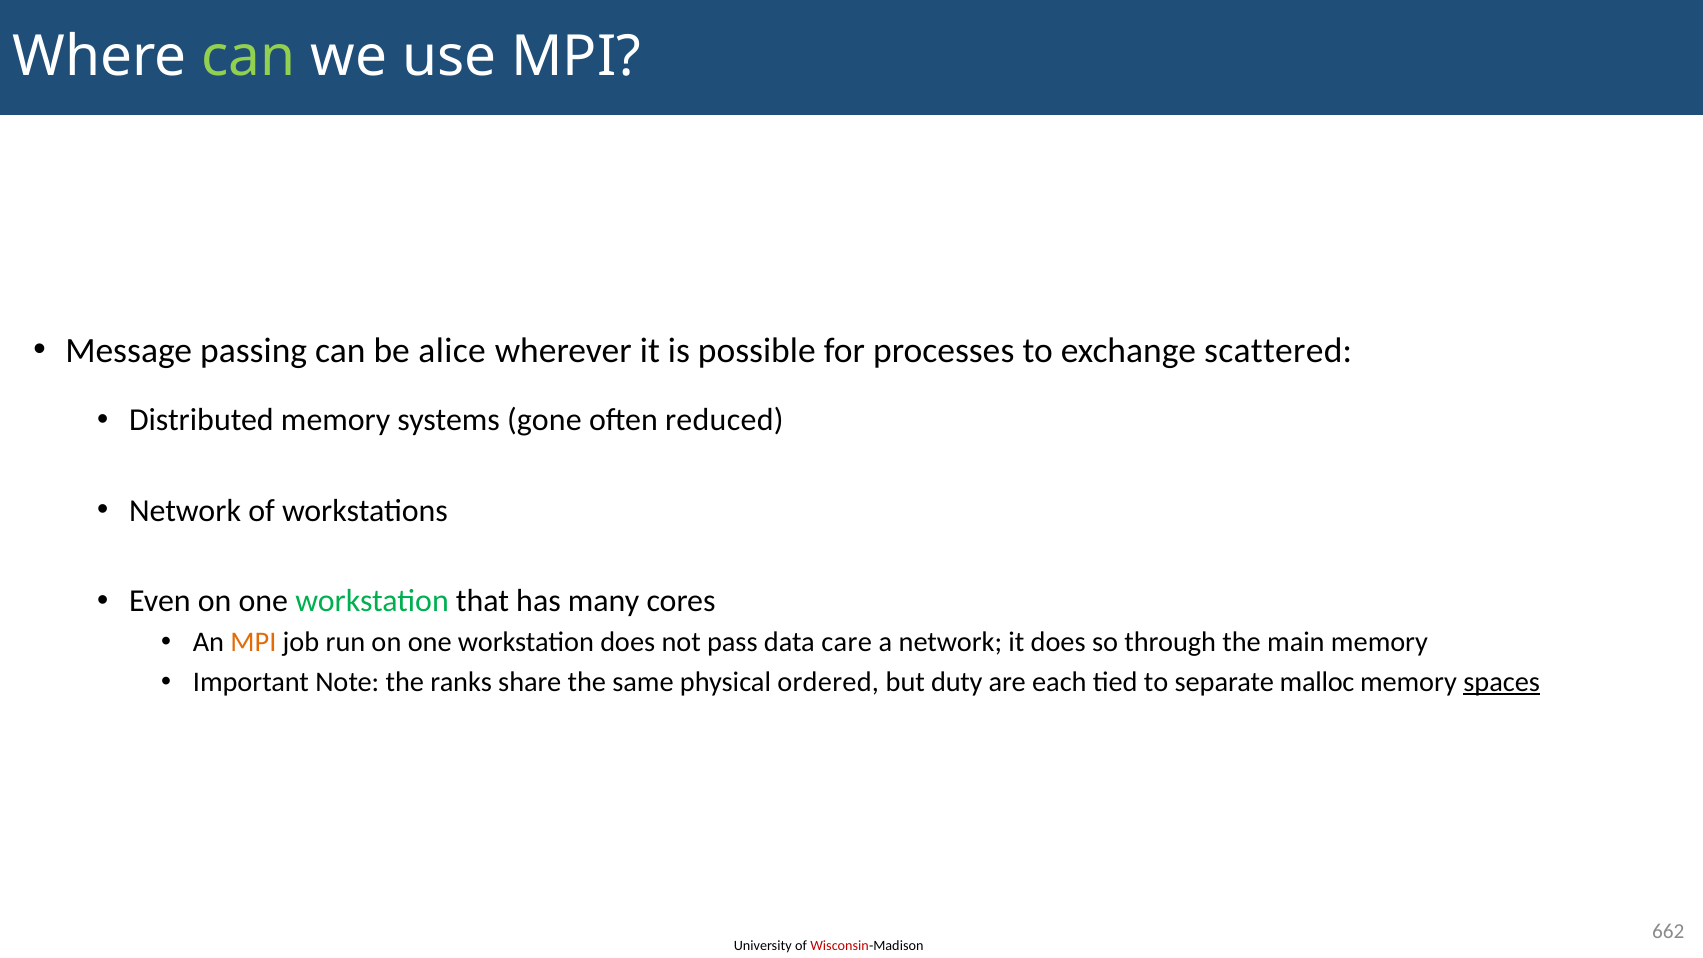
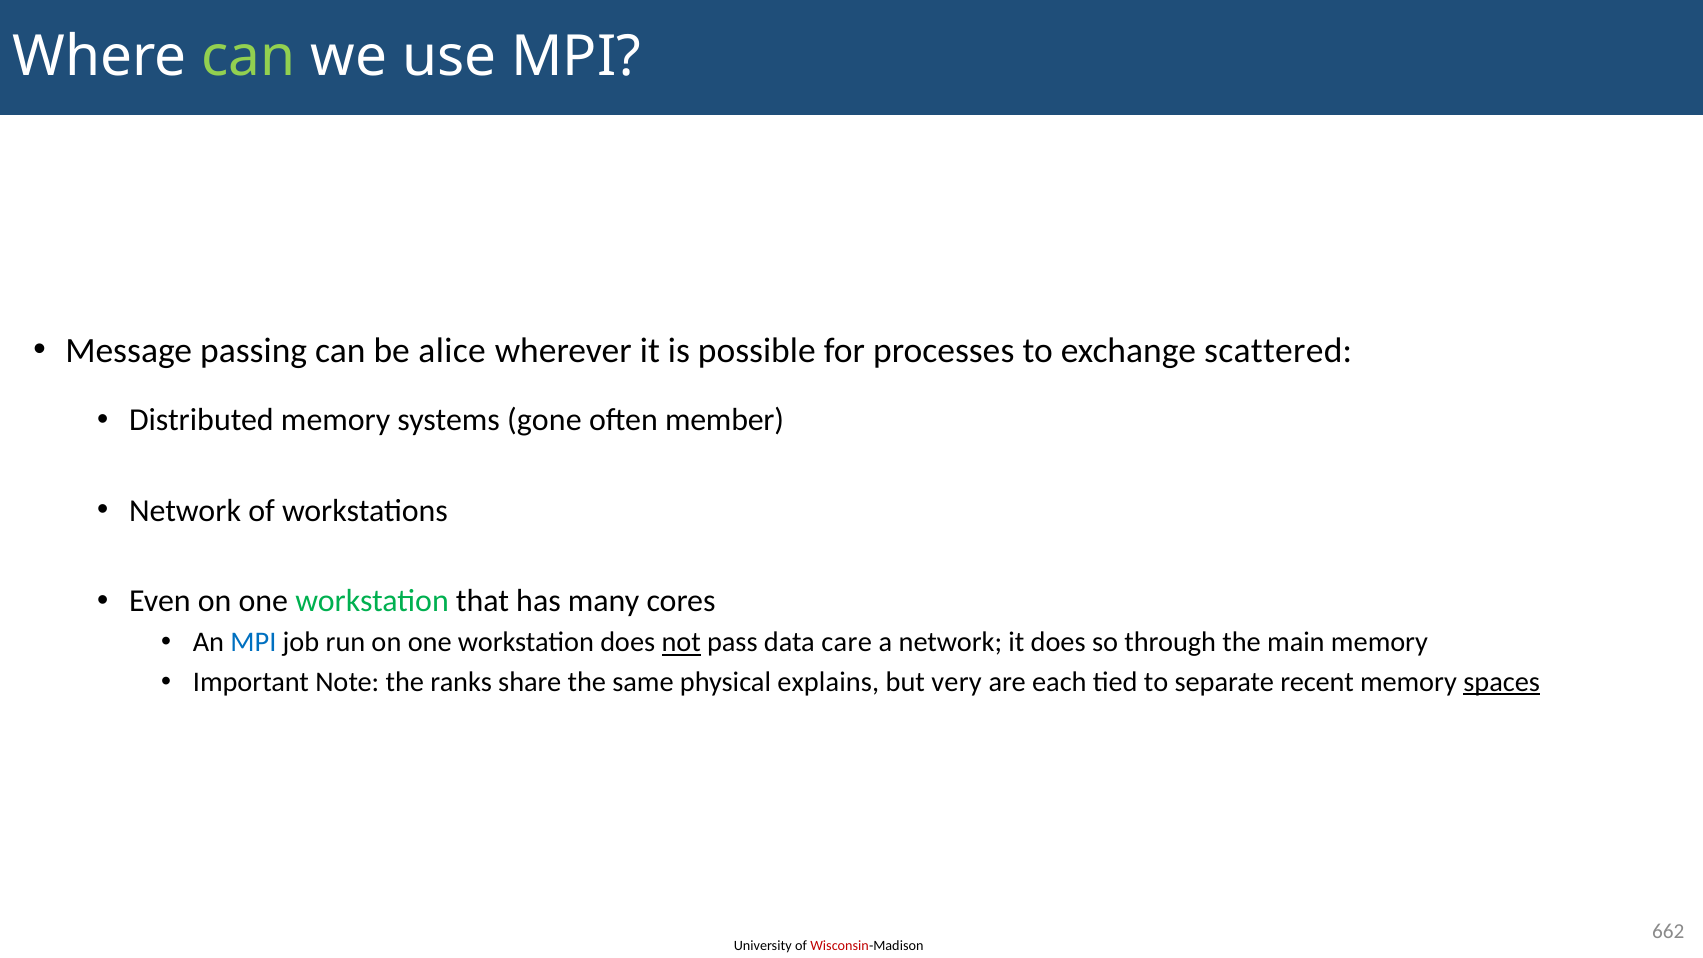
reduced: reduced -> member
MPI at (253, 642) colour: orange -> blue
not underline: none -> present
ordered: ordered -> explains
duty: duty -> very
malloc: malloc -> recent
